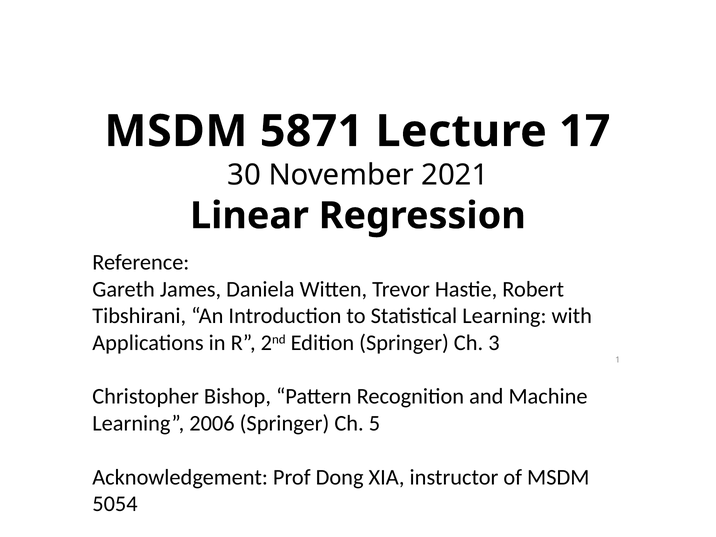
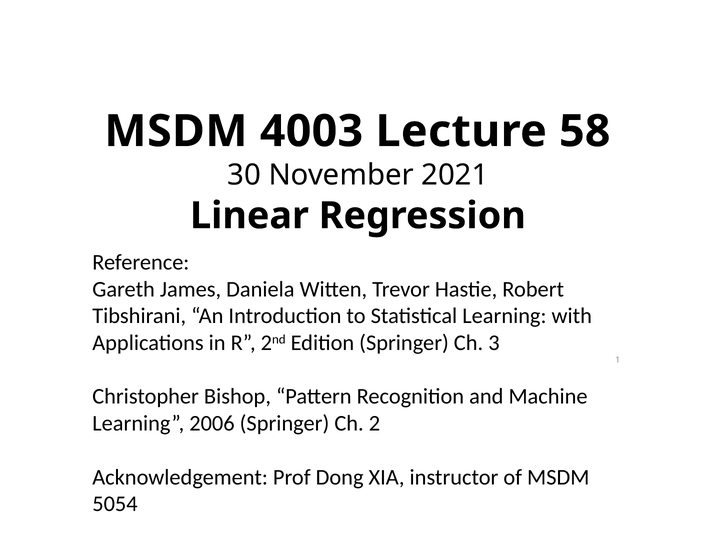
5871: 5871 -> 4003
17: 17 -> 58
5: 5 -> 2
